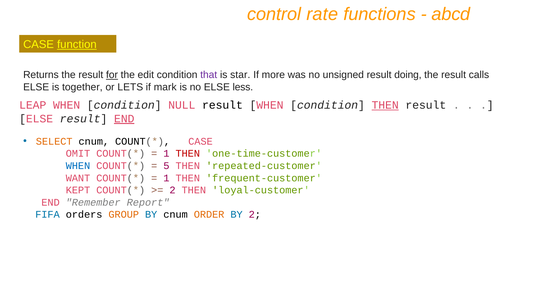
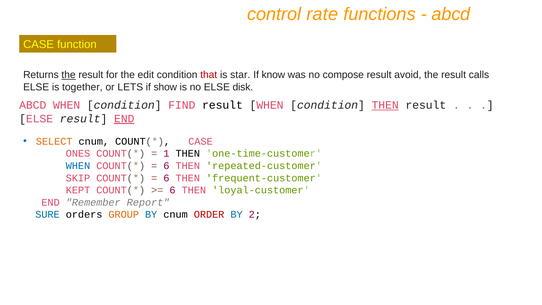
function underline: present -> none
the at (69, 75) underline: none -> present
for underline: present -> none
that colour: purple -> red
more: more -> know
unsigned: unsigned -> compose
doing: doing -> avoid
mark: mark -> show
less: less -> disk
LEAP at (33, 105): LEAP -> ABCD
NULL: NULL -> FIND
OMIT: OMIT -> ONES
THEN at (188, 154) colour: red -> black
5 at (166, 166): 5 -> 6
WANT: WANT -> SKIP
1 at (166, 178): 1 -> 6
2 at (172, 190): 2 -> 6
FIFA: FIFA -> SURE
ORDER colour: orange -> red
